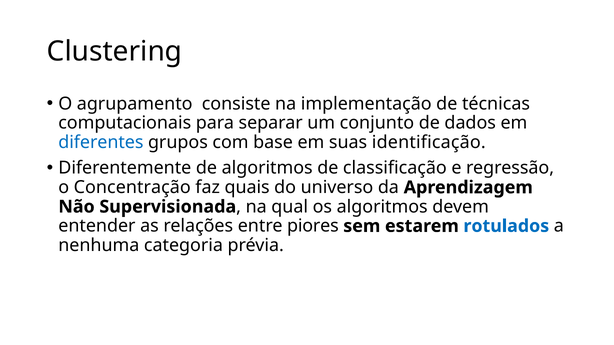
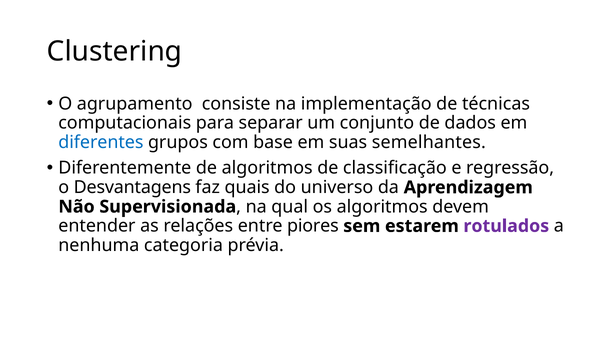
identificação: identificação -> semelhantes
Concentração: Concentração -> Desvantagens
rotulados colour: blue -> purple
